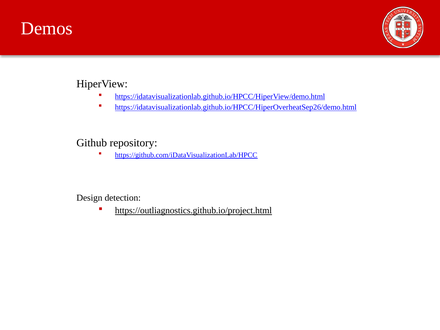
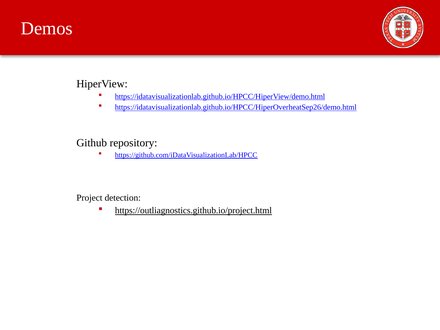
Design: Design -> Project
